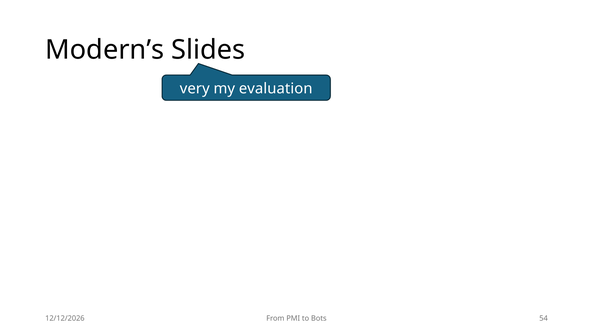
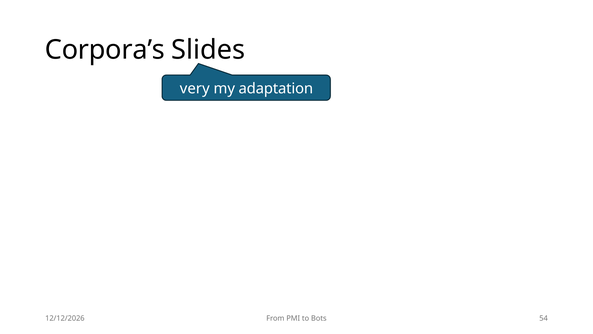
Modern’s: Modern’s -> Corpora’s
evaluation: evaluation -> adaptation
